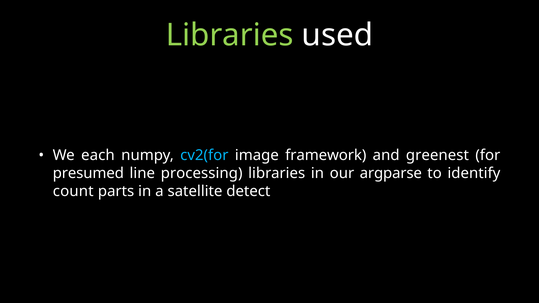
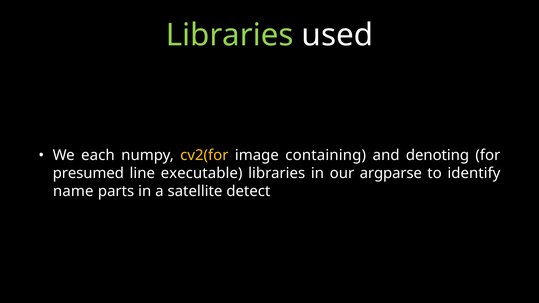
cv2(for colour: light blue -> yellow
framework: framework -> containing
greenest: greenest -> denoting
processing: processing -> executable
count: count -> name
